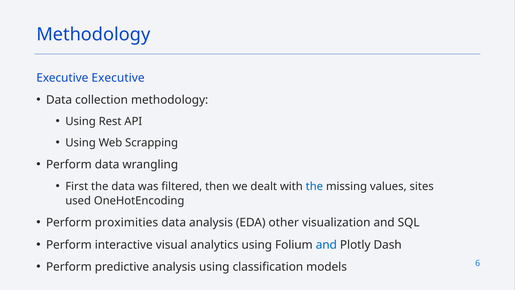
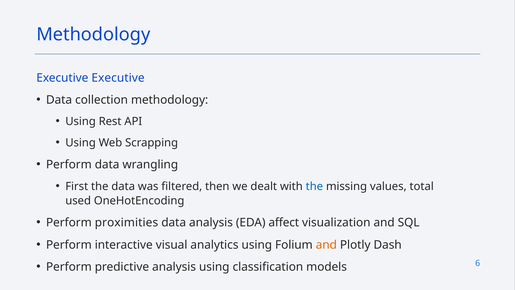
sites: sites -> total
other: other -> affect
and at (326, 245) colour: blue -> orange
